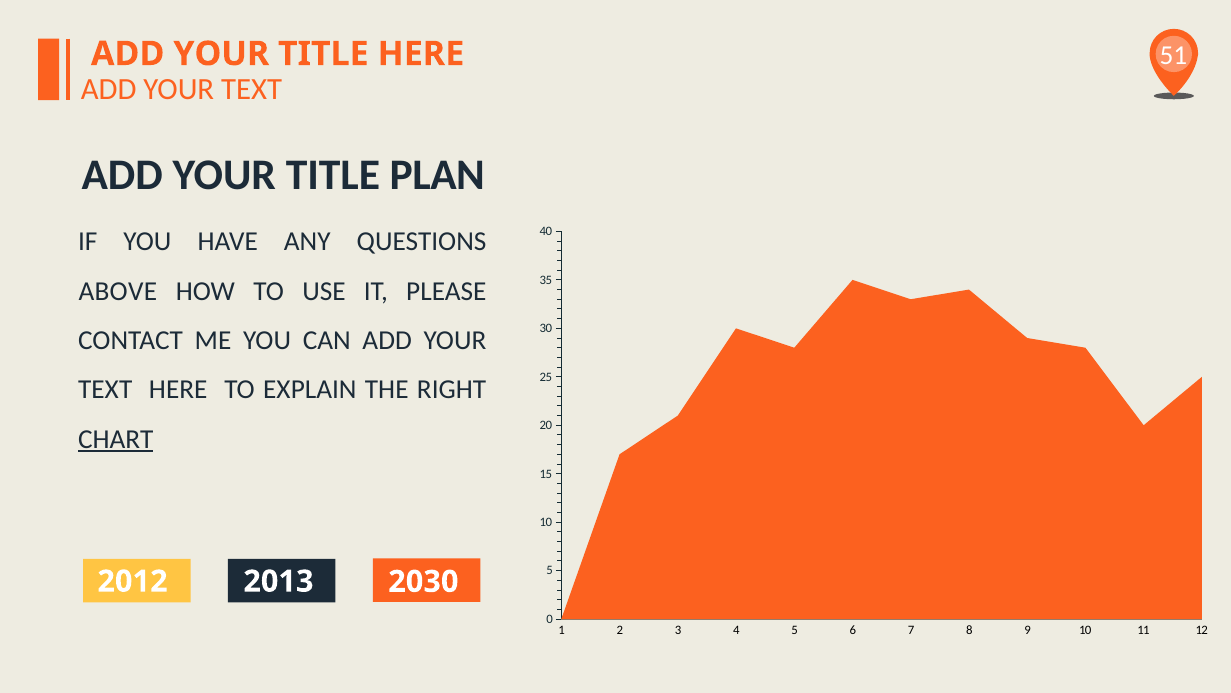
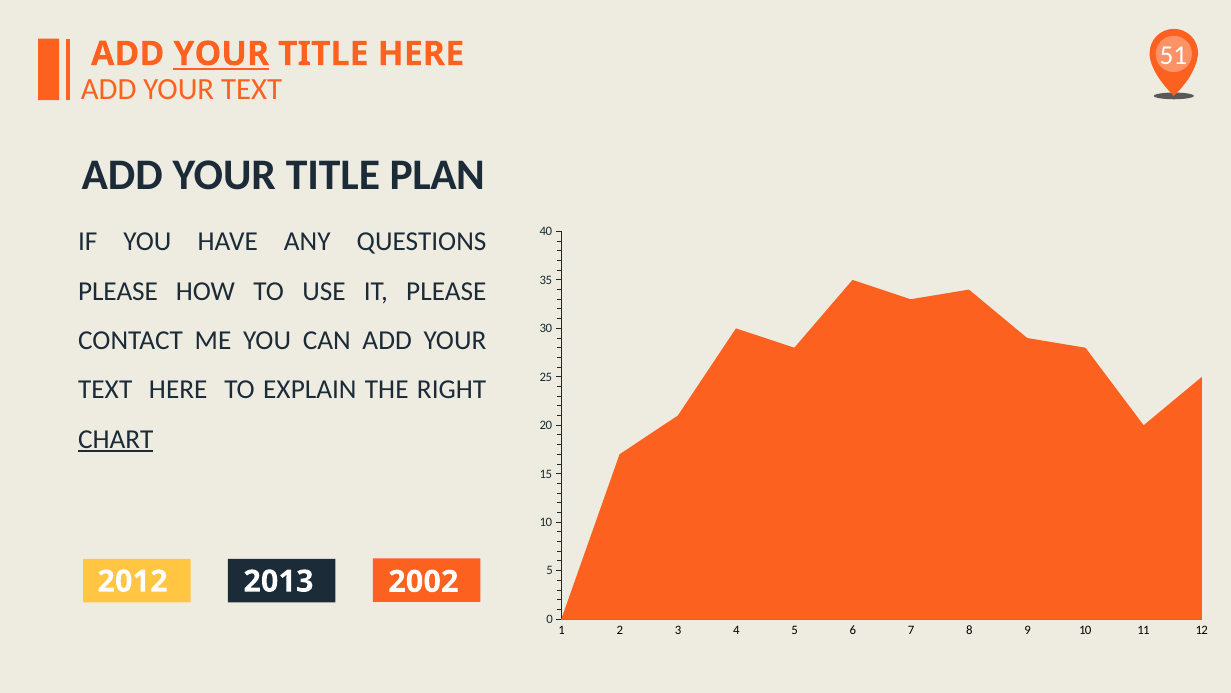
YOUR at (221, 54) underline: none -> present
ABOVE at (118, 291): ABOVE -> PLEASE
2030: 2030 -> 2002
